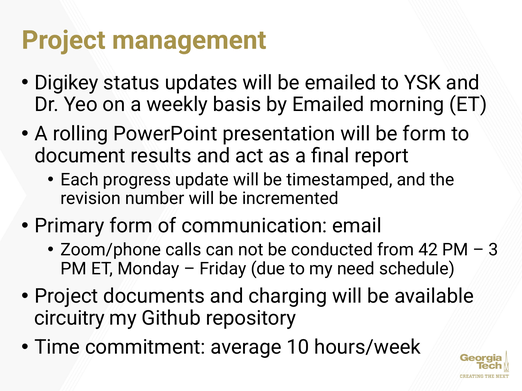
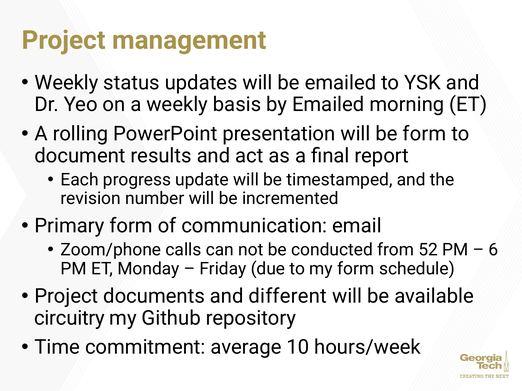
Digikey at (66, 83): Digikey -> Weekly
42: 42 -> 52
3: 3 -> 6
my need: need -> form
charging: charging -> different
